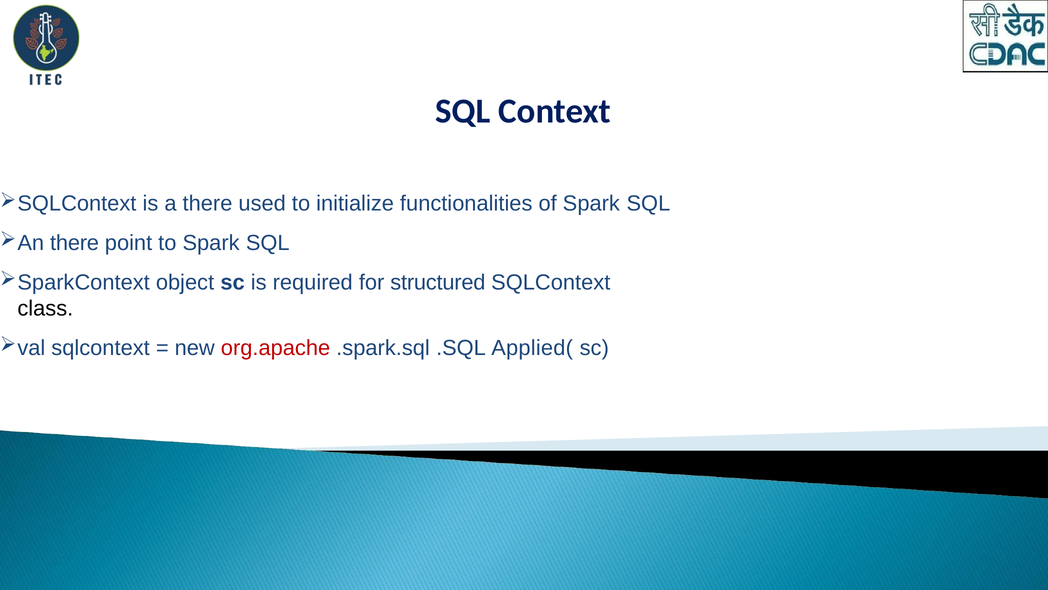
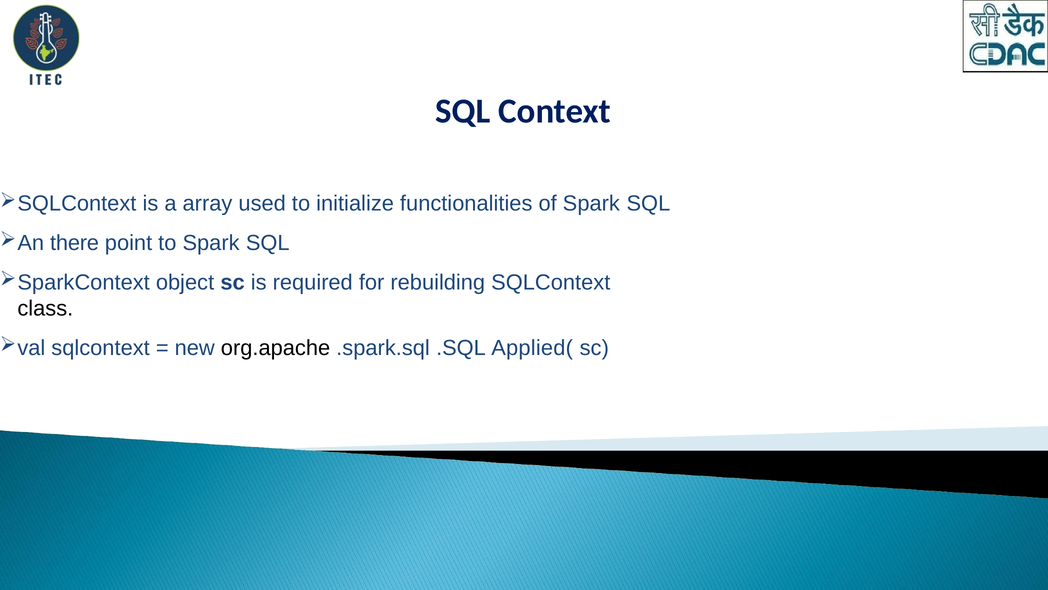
a there: there -> array
structured: structured -> rebuilding
org.apache colour: red -> black
